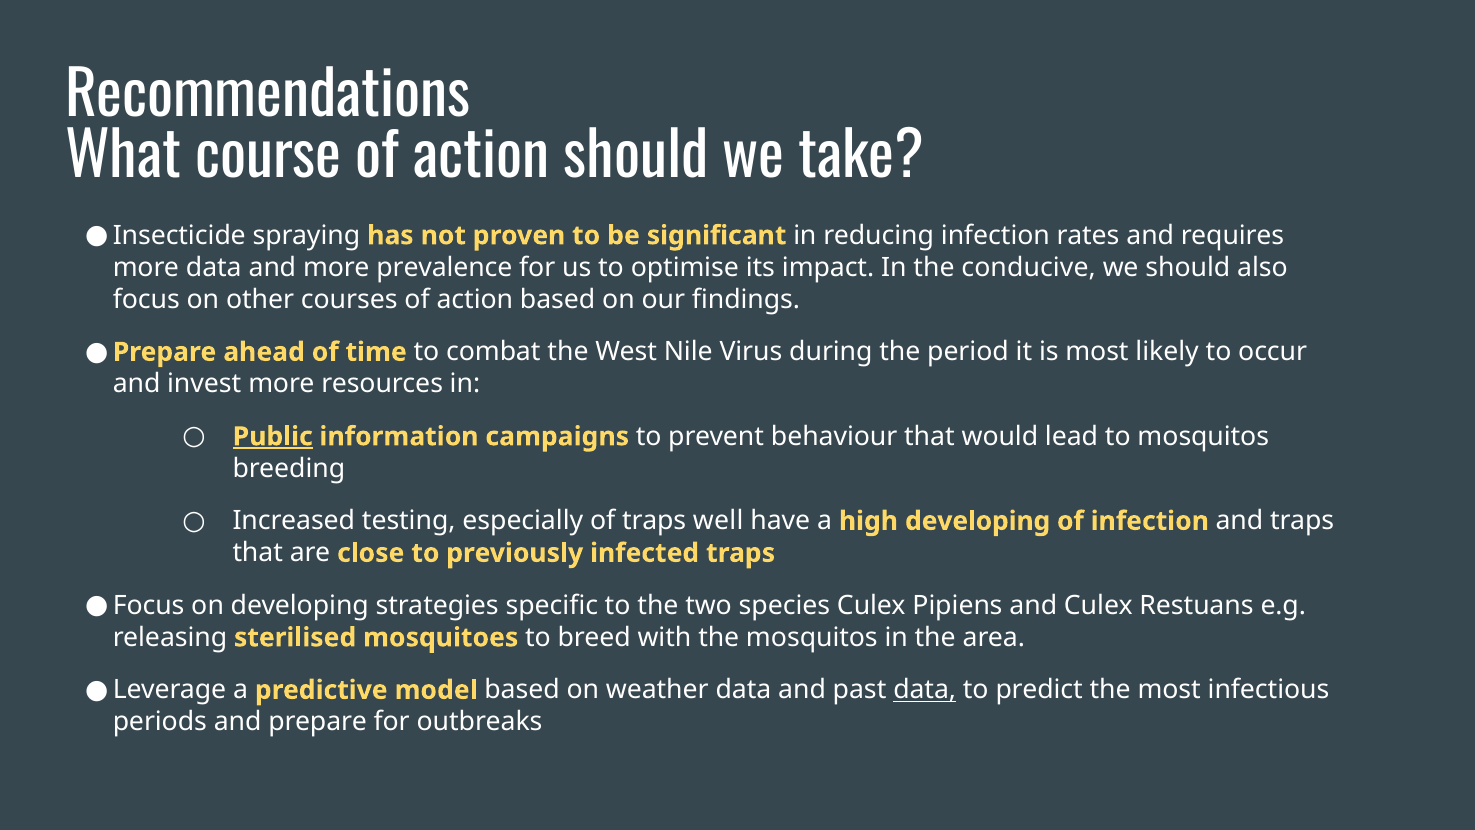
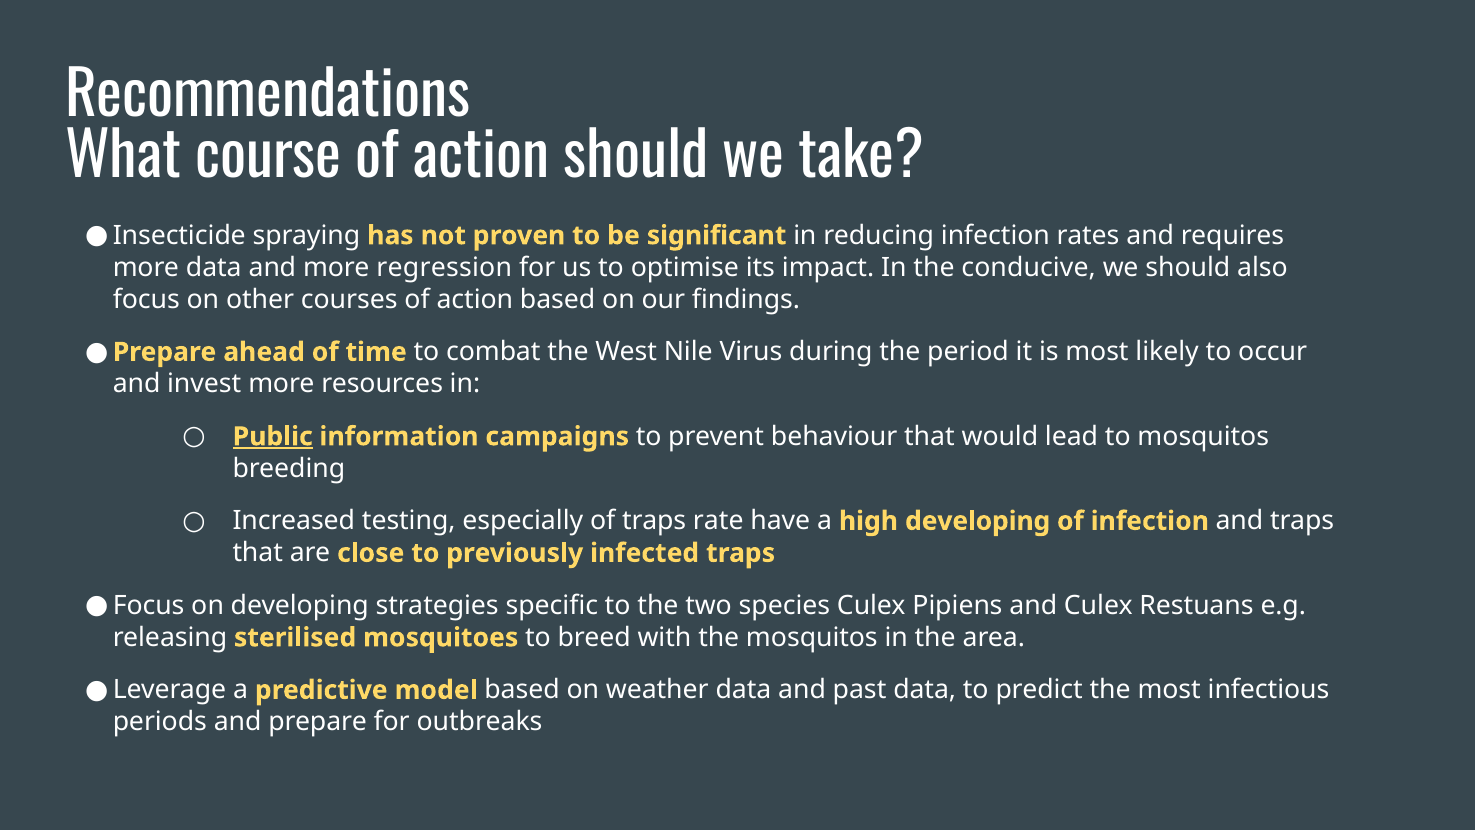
prevalence: prevalence -> regression
well: well -> rate
data at (925, 690) underline: present -> none
